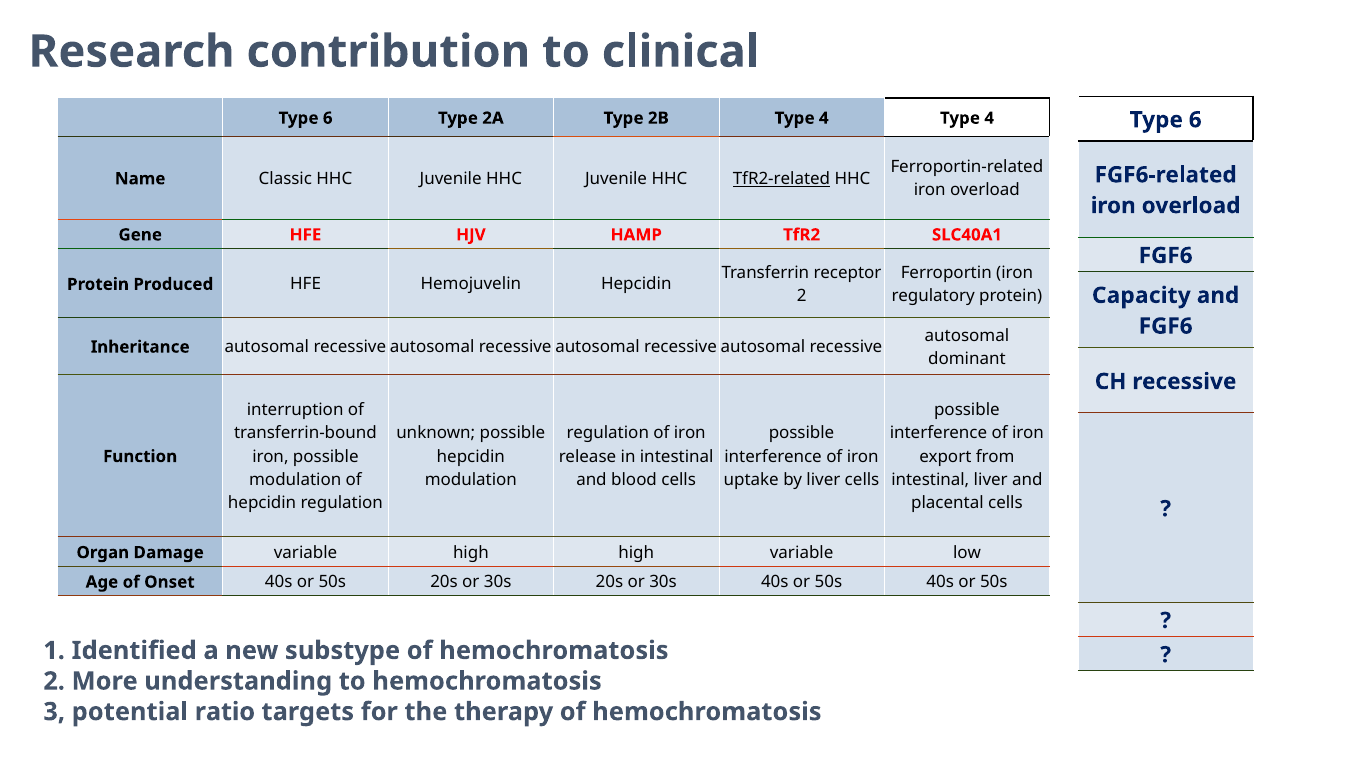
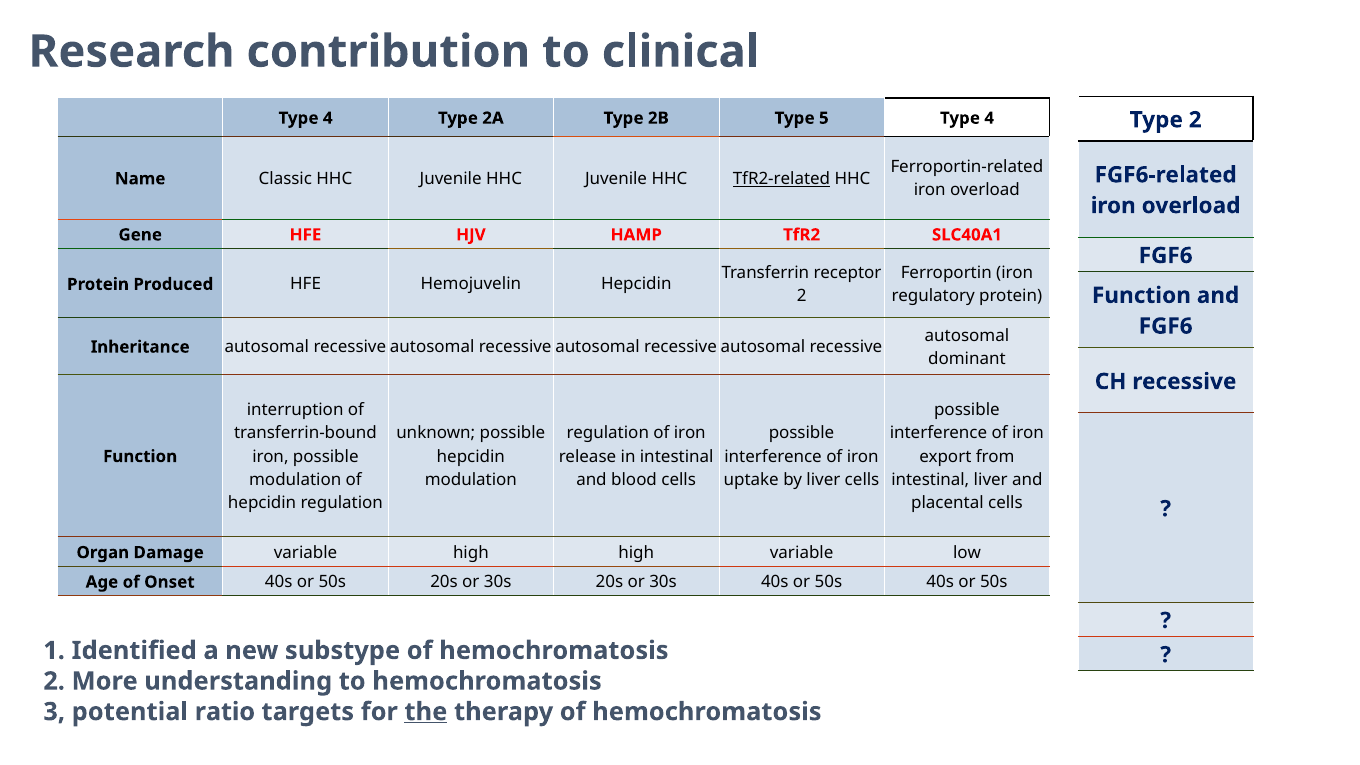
6 at (328, 118): 6 -> 4
2B Type 4: 4 -> 5
6 at (1195, 120): 6 -> 2
Capacity at (1141, 295): Capacity -> Function
the underline: none -> present
